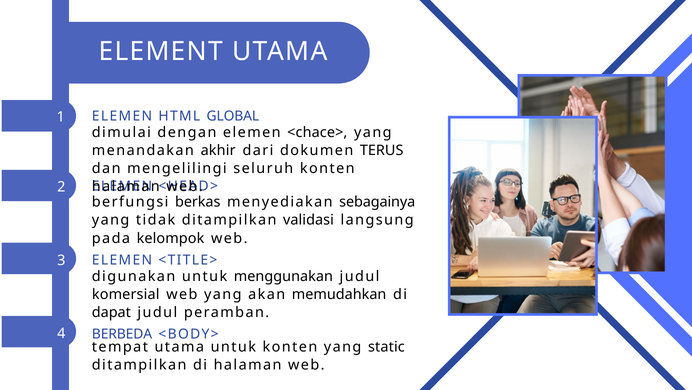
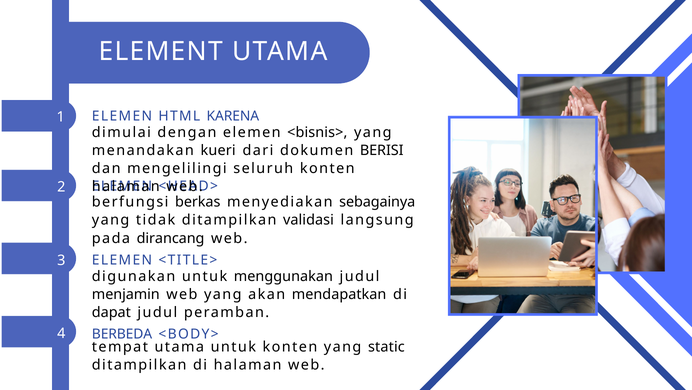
GLOBAL: GLOBAL -> KARENA
<chace>: <chace> -> <bisnis>
akhir: akhir -> kueri
TERUS: TERUS -> BERISI
kelompok: kelompok -> dirancang
komersial: komersial -> menjamin
memudahkan: memudahkan -> mendapatkan
